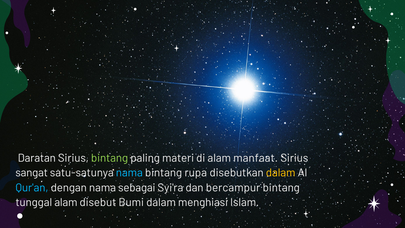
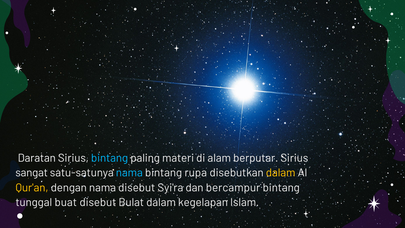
bintang at (110, 158) colour: light green -> light blue
manfaat: manfaat -> berputar
Qur'an colour: light blue -> yellow
nama sebagai: sebagai -> disebut
tunggal alam: alam -> buat
Bumi: Bumi -> Bulat
menghiasi: menghiasi -> kegelapan
